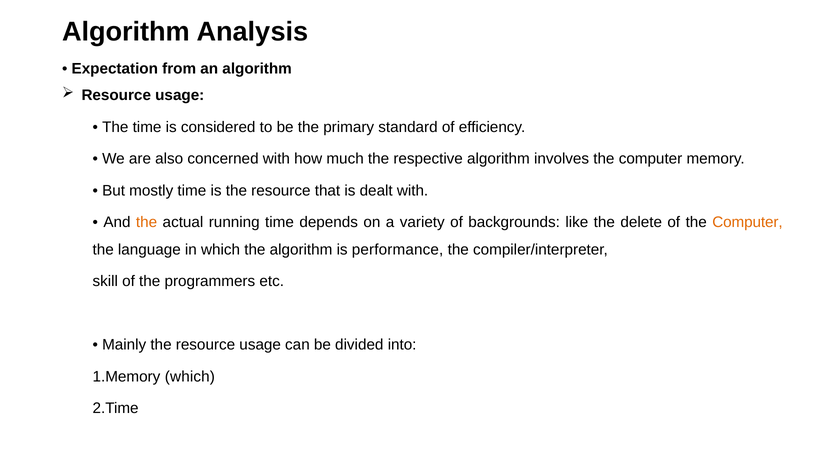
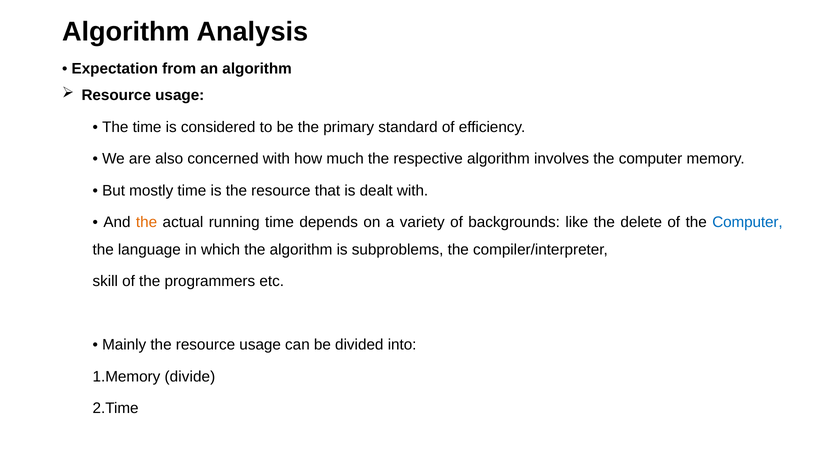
Computer at (747, 222) colour: orange -> blue
performance: performance -> subproblems
1.Memory which: which -> divide
